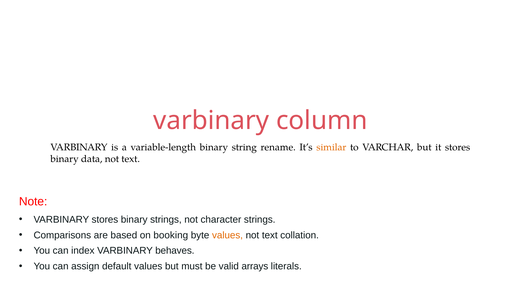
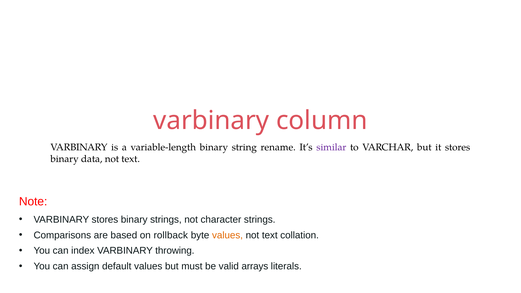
similar colour: orange -> purple
booking: booking -> rollback
behaves: behaves -> throwing
